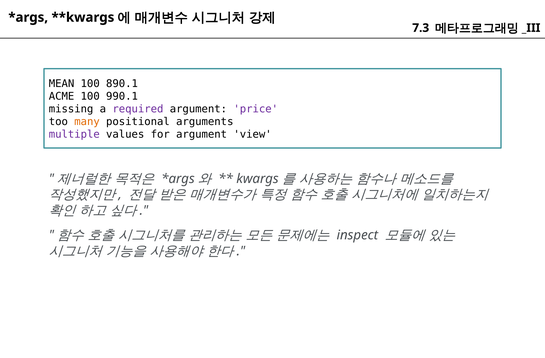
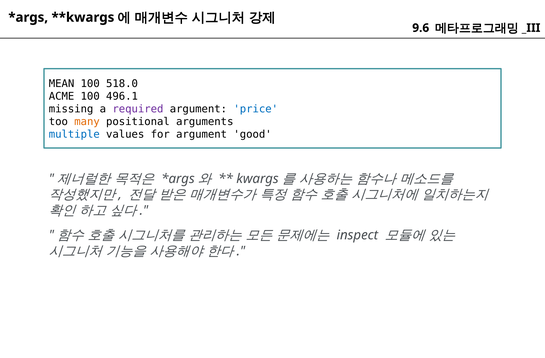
7.3: 7.3 -> 9.6
890.1: 890.1 -> 518.0
990.1: 990.1 -> 496.1
price colour: purple -> blue
multiple colour: purple -> blue
view: view -> good
